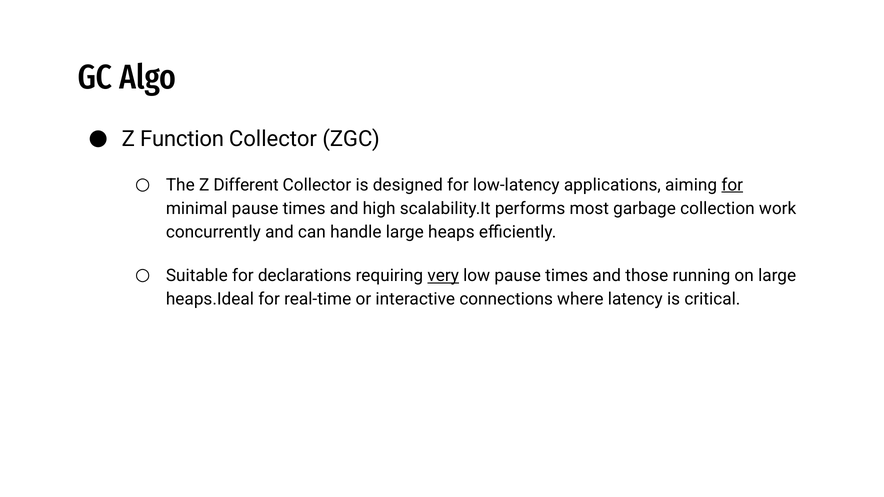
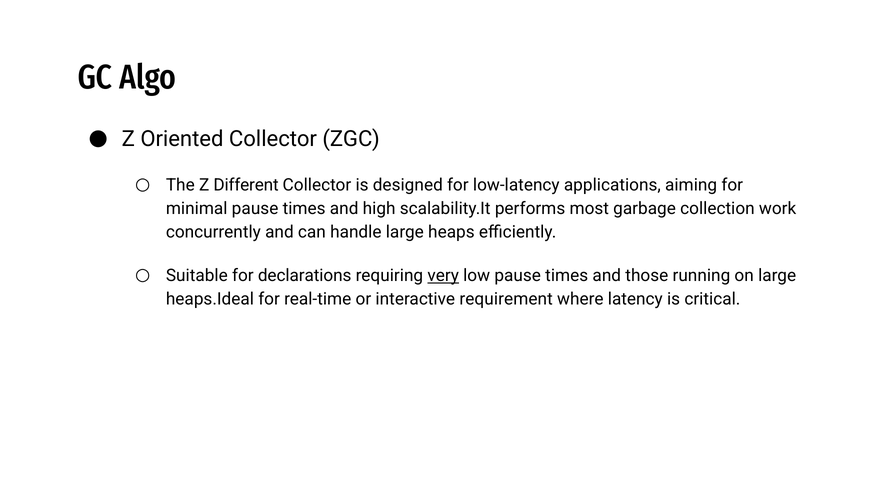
Function: Function -> Oriented
for at (732, 185) underline: present -> none
connections: connections -> requirement
